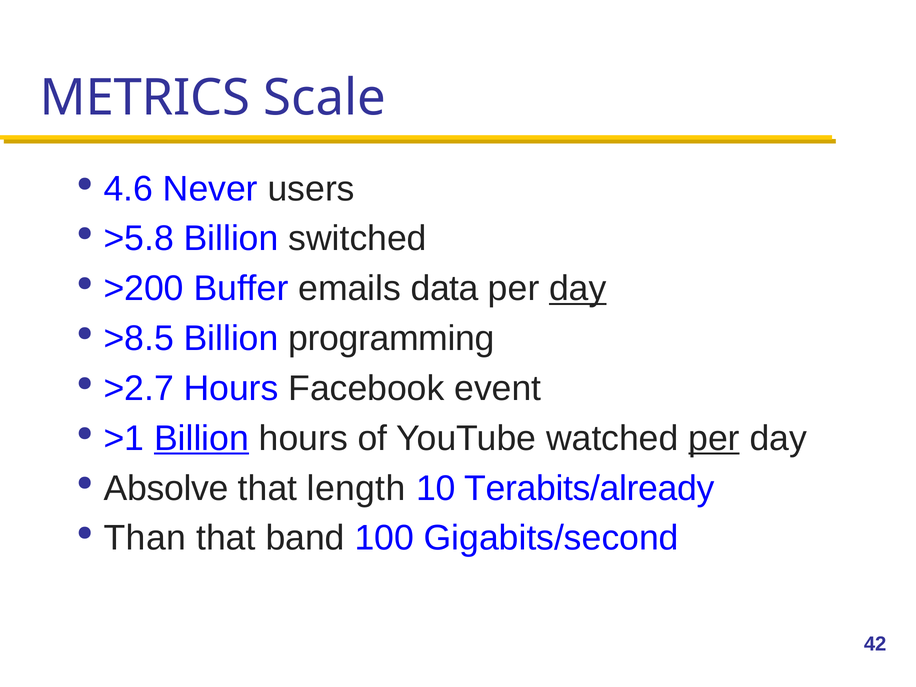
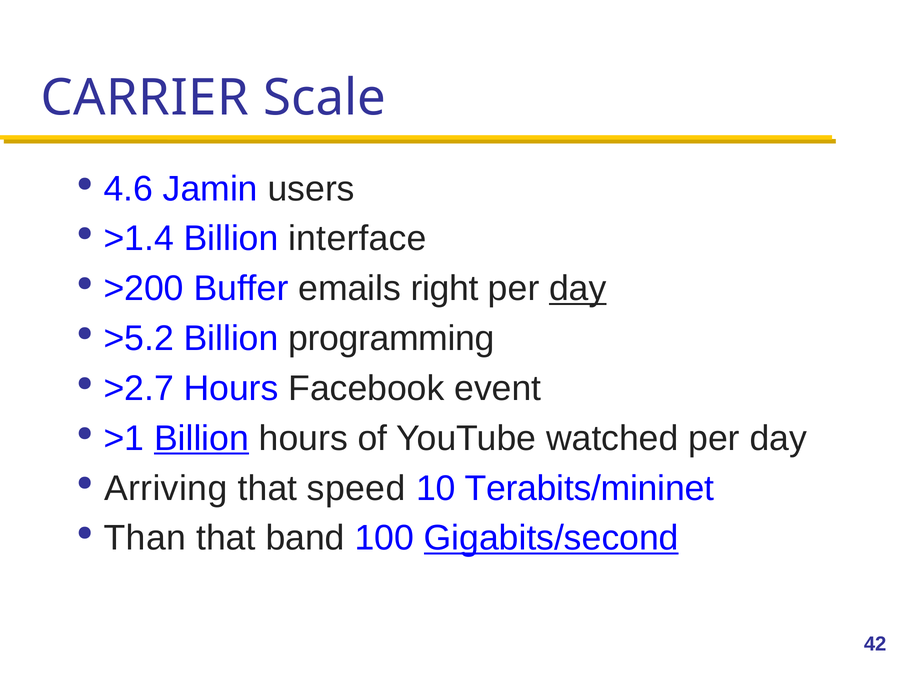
METRICS: METRICS -> CARRIER
Never: Never -> Jamin
>5.8: >5.8 -> >1.4
switched: switched -> interface
data: data -> right
>8.5: >8.5 -> >5.2
per at (714, 438) underline: present -> none
Absolve: Absolve -> Arriving
length: length -> speed
Terabits/already: Terabits/already -> Terabits/mininet
Gigabits/second underline: none -> present
